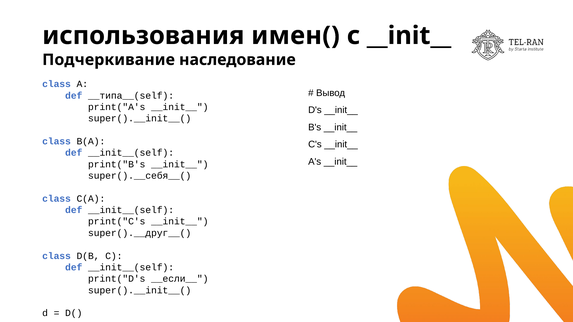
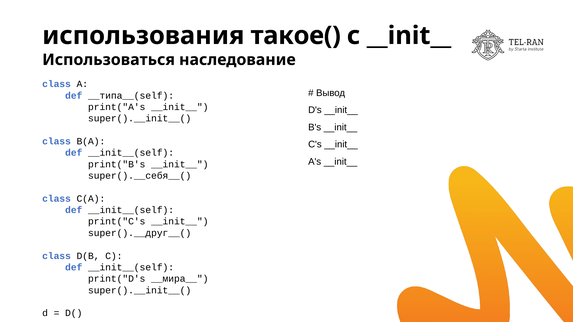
имен(: имен( -> такое(
Подчеркивание: Подчеркивание -> Использоваться
__если__: __если__ -> __мира__
